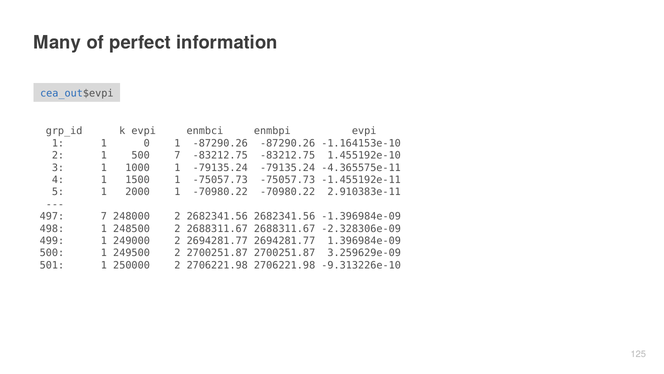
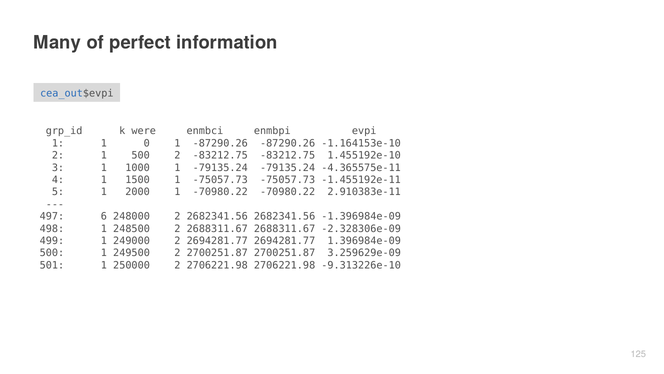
k evpi: evpi -> were
500 7: 7 -> 2
497 7: 7 -> 6
